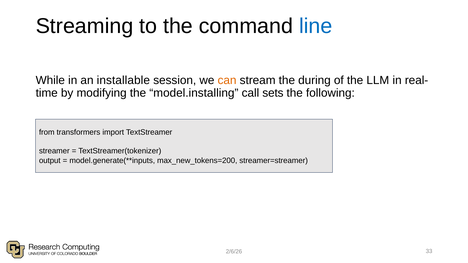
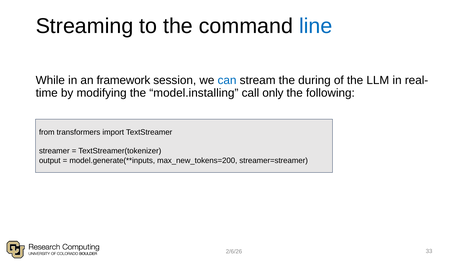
installable: installable -> framework
can colour: orange -> blue
sets: sets -> only
